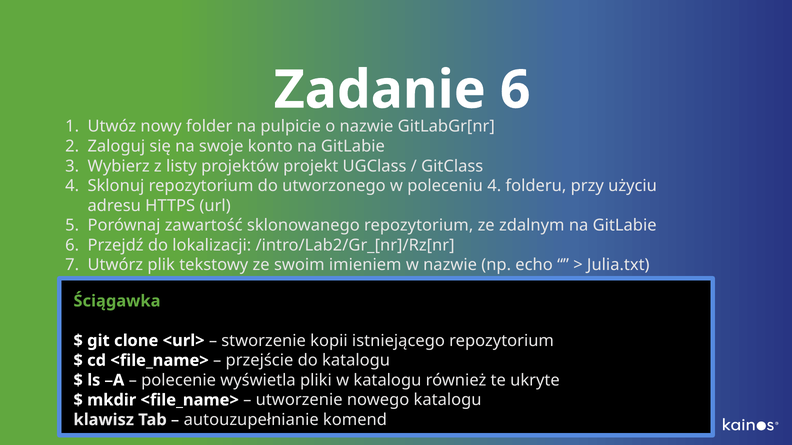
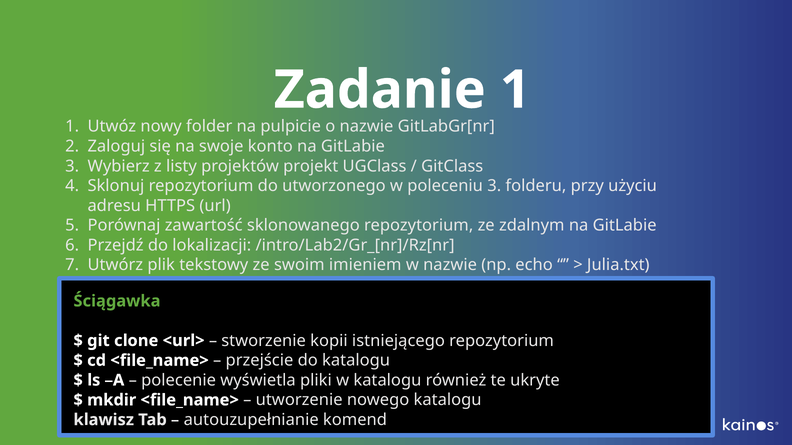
6 at (515, 90): 6 -> 1
poleceniu 4: 4 -> 3
